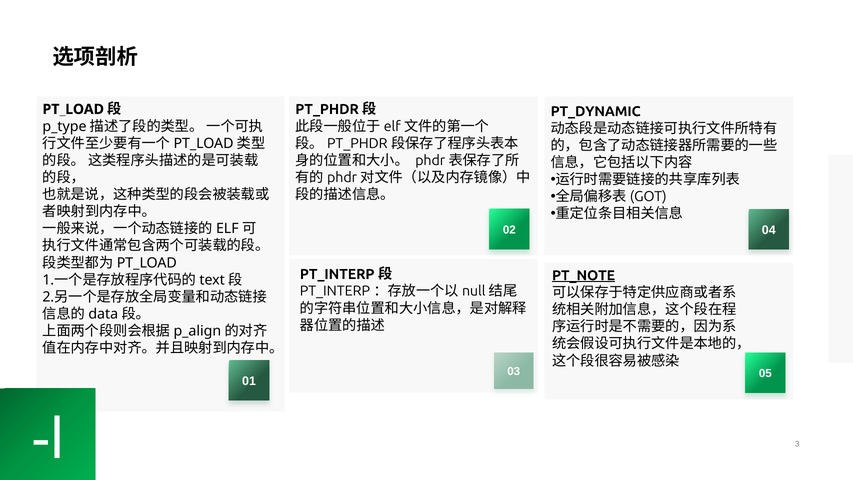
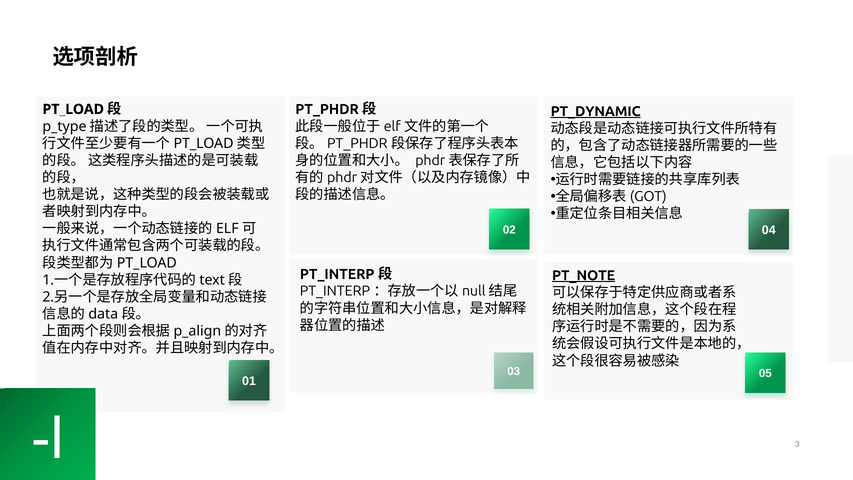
PT_DYNAMIC underline: none -> present
